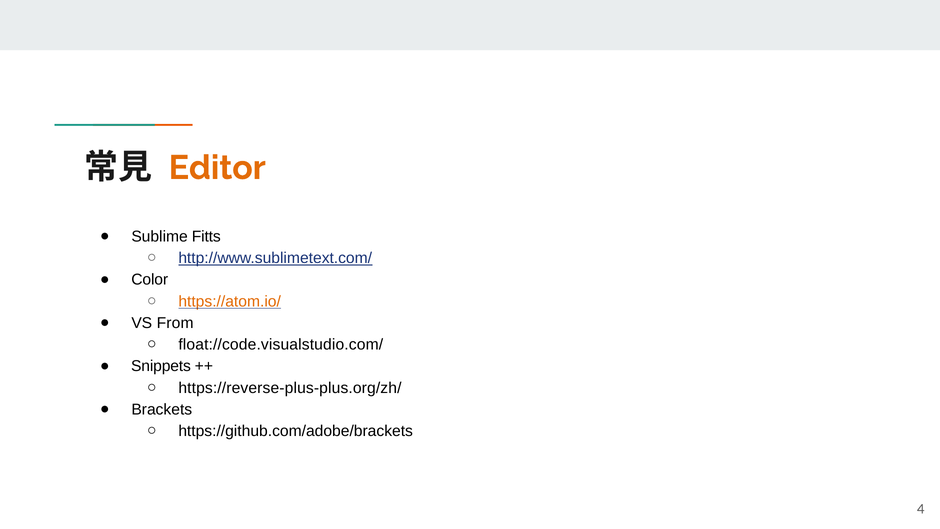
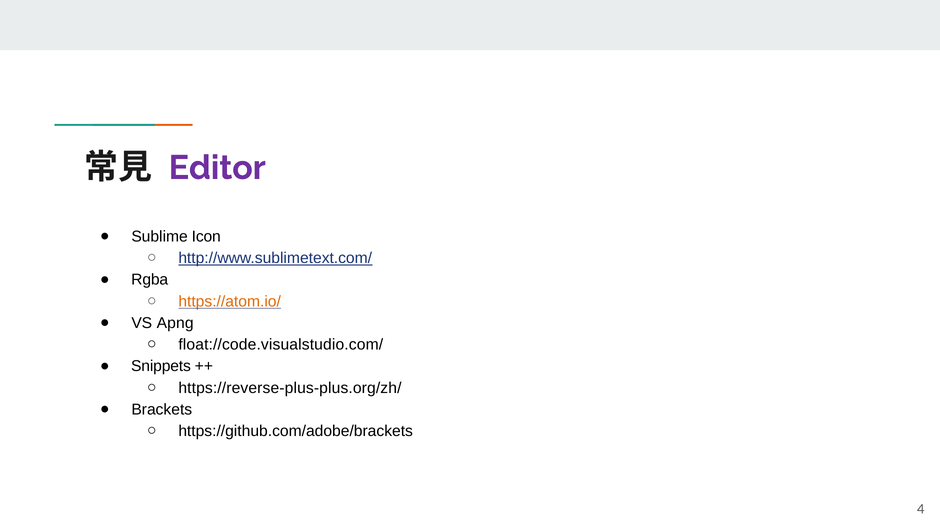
Editor colour: orange -> purple
Fitts: Fitts -> Icon
Color: Color -> Rgba
From: From -> Apng
